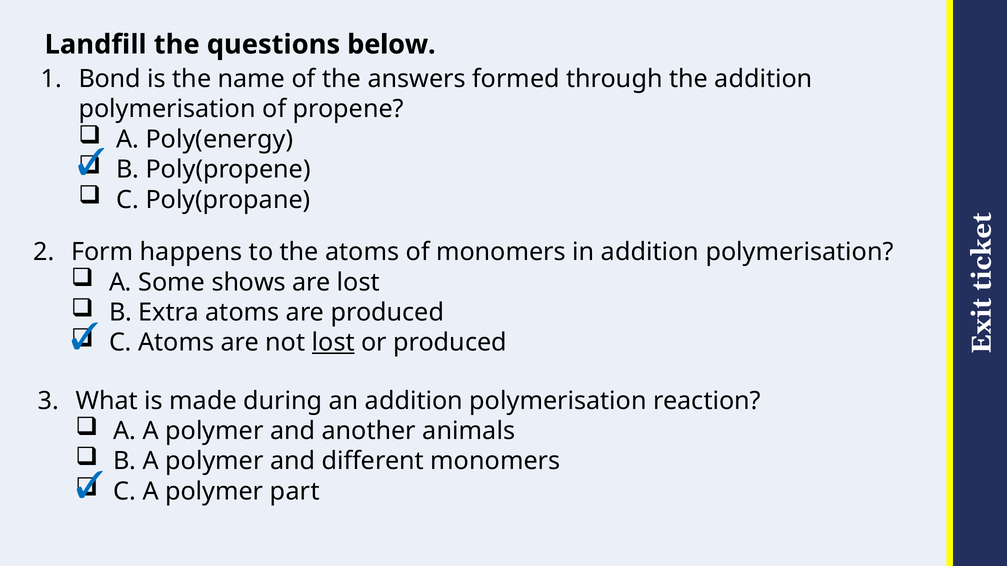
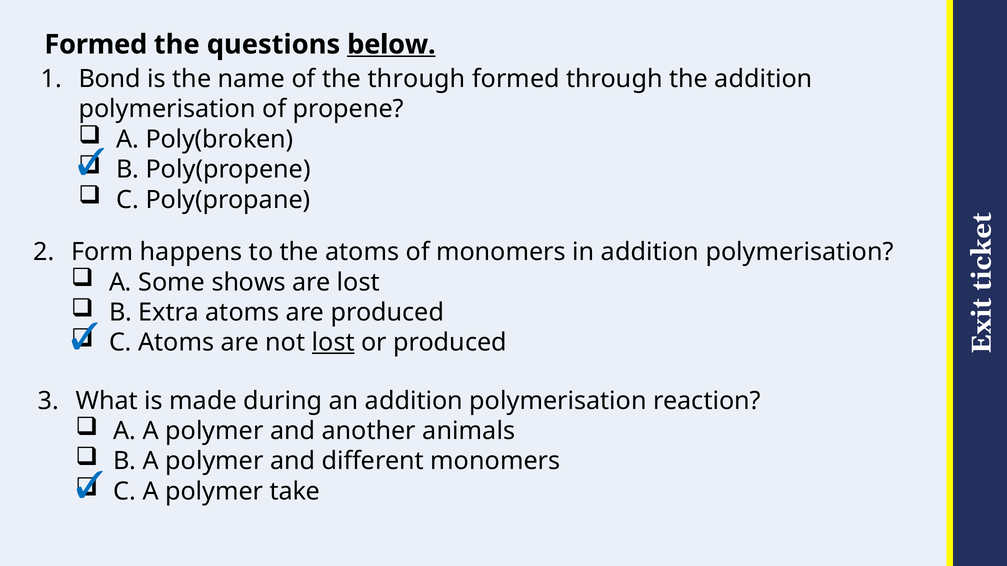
Landfill at (96, 45): Landfill -> Formed
below underline: none -> present
the answers: answers -> through
Poly(energy: Poly(energy -> Poly(broken
part: part -> take
